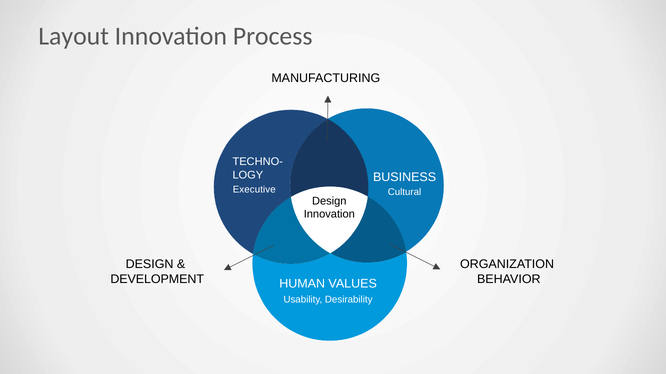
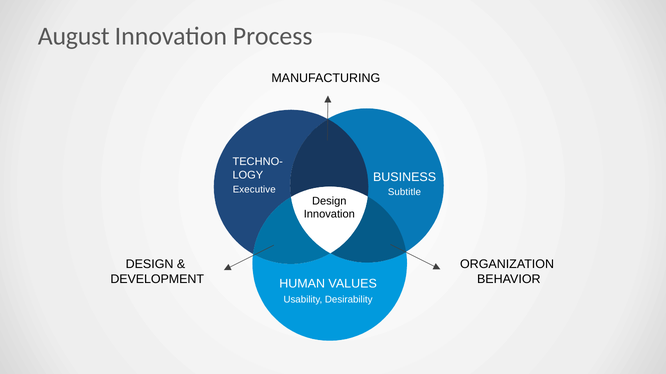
Layout: Layout -> August
Cultural: Cultural -> Subtitle
